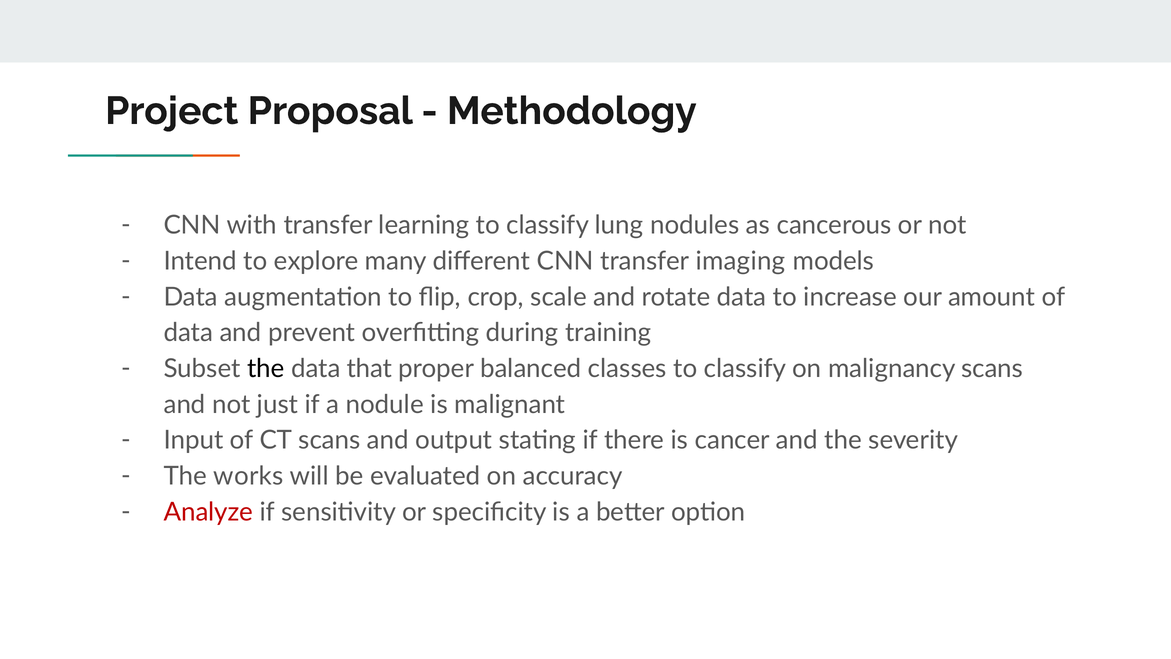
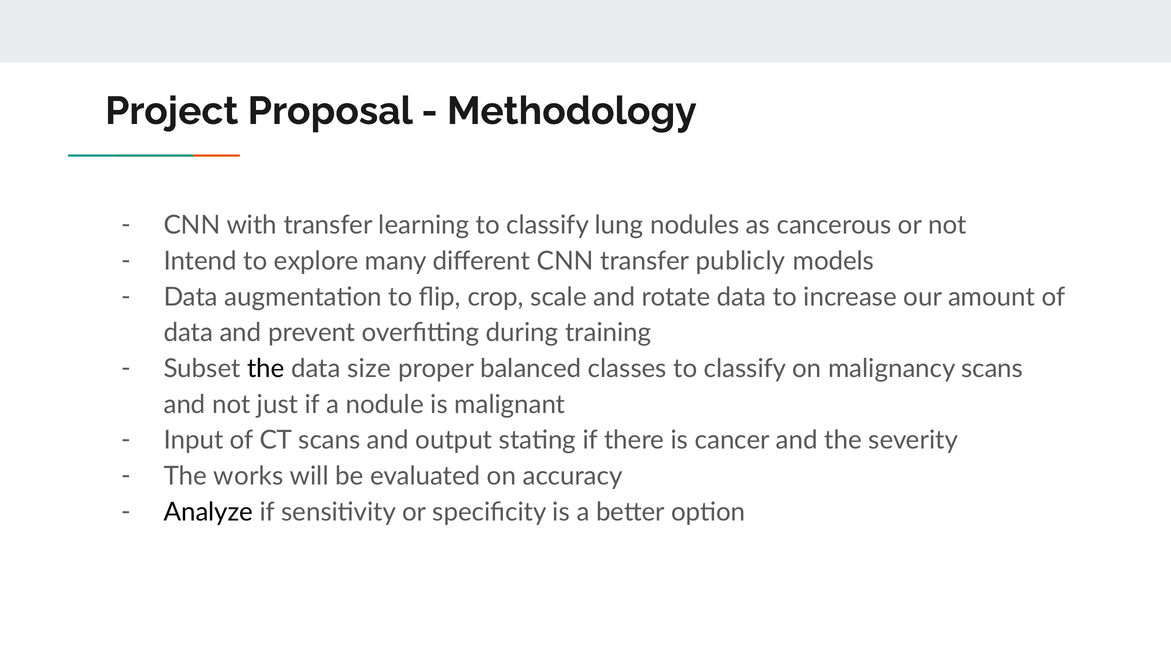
imaging: imaging -> publicly
that: that -> size
Analyze colour: red -> black
